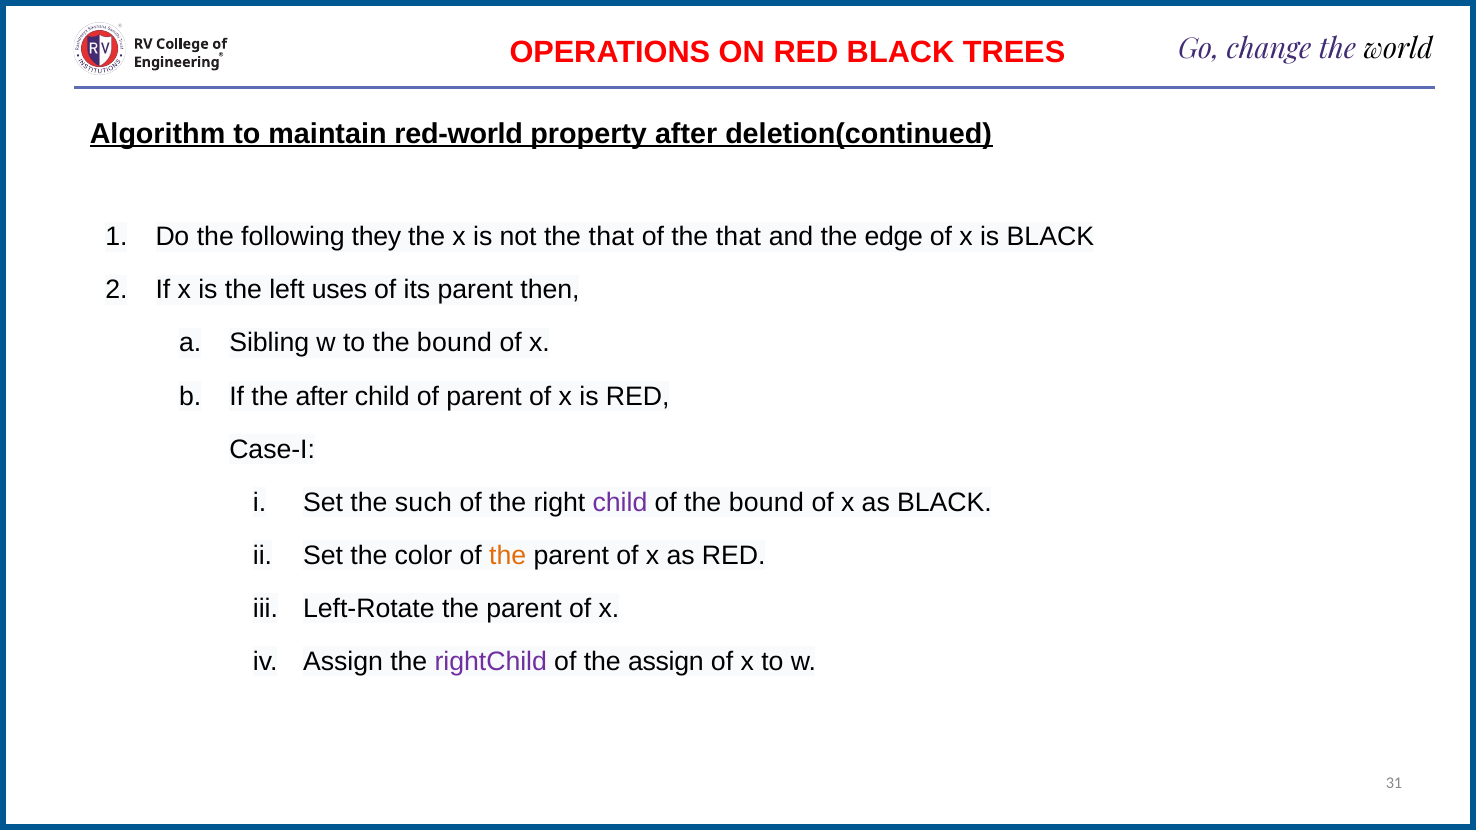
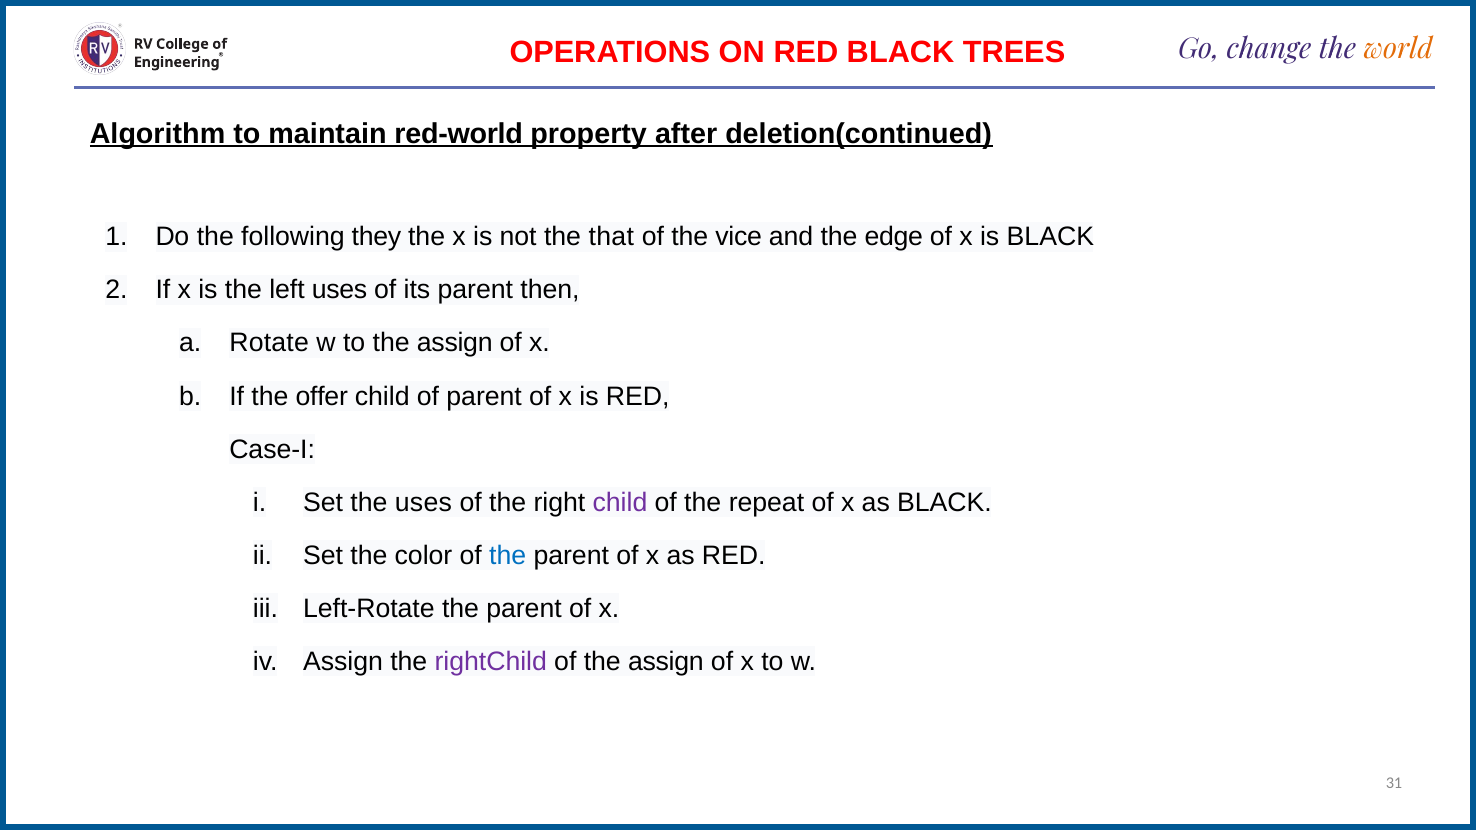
world colour: black -> orange
of the that: that -> vice
Sibling: Sibling -> Rotate
to the bound: bound -> assign
the after: after -> offer
the such: such -> uses
of the bound: bound -> repeat
the at (508, 556) colour: orange -> blue
